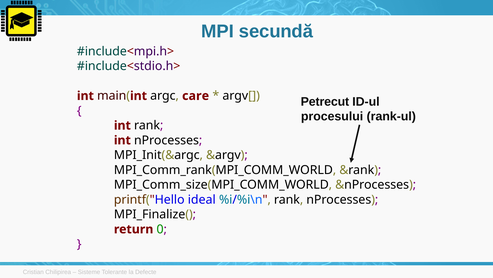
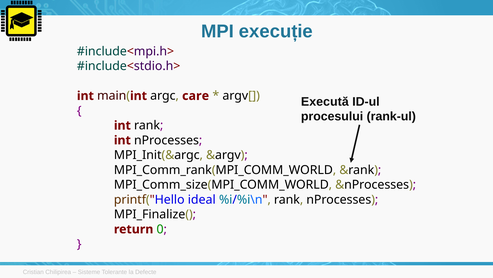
secundă: secundă -> execuție
Petrecut: Petrecut -> Execută
